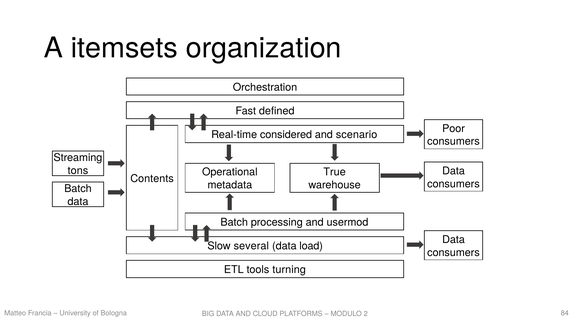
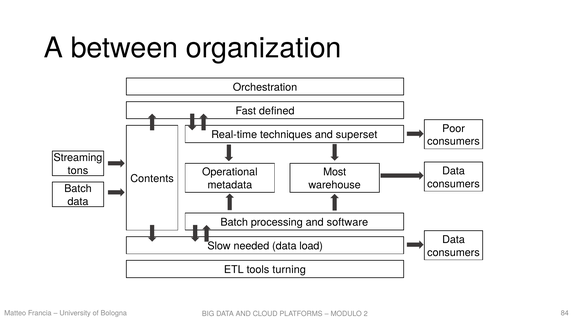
itemsets: itemsets -> between
considered: considered -> techniques
scenario: scenario -> superset
True: True -> Most
usermod: usermod -> software
several: several -> needed
